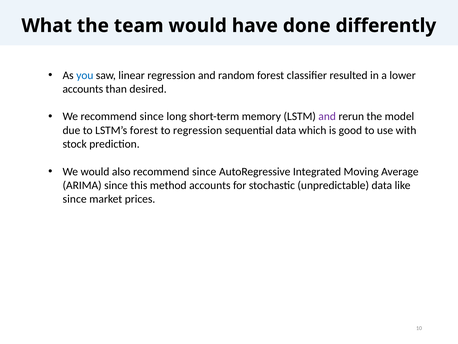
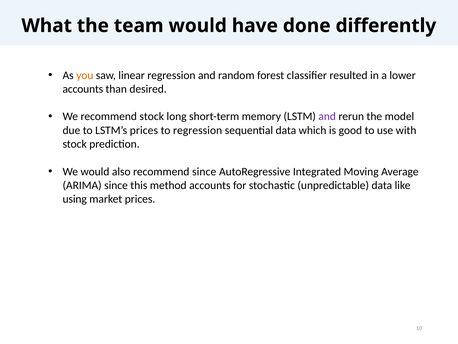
you colour: blue -> orange
We recommend since: since -> stock
LSTM’s forest: forest -> prices
since at (75, 199): since -> using
